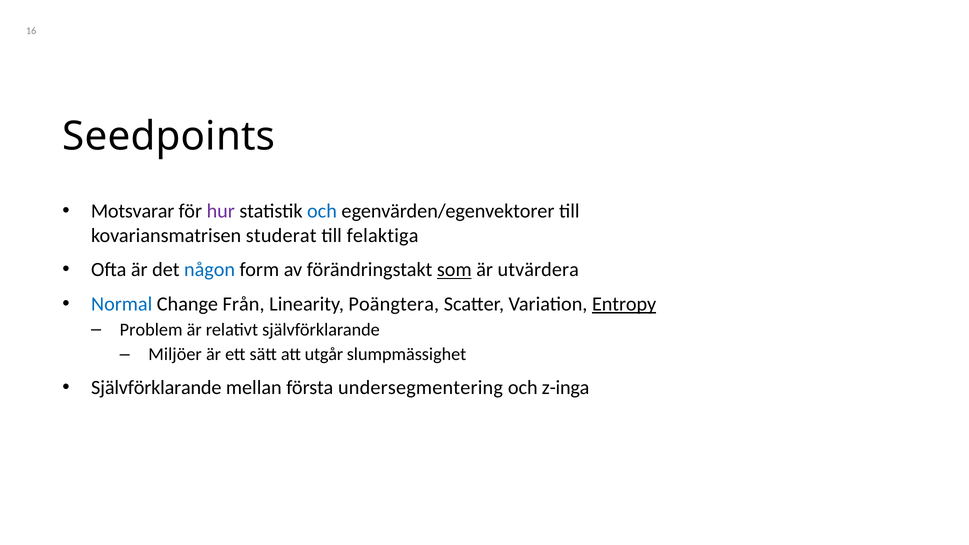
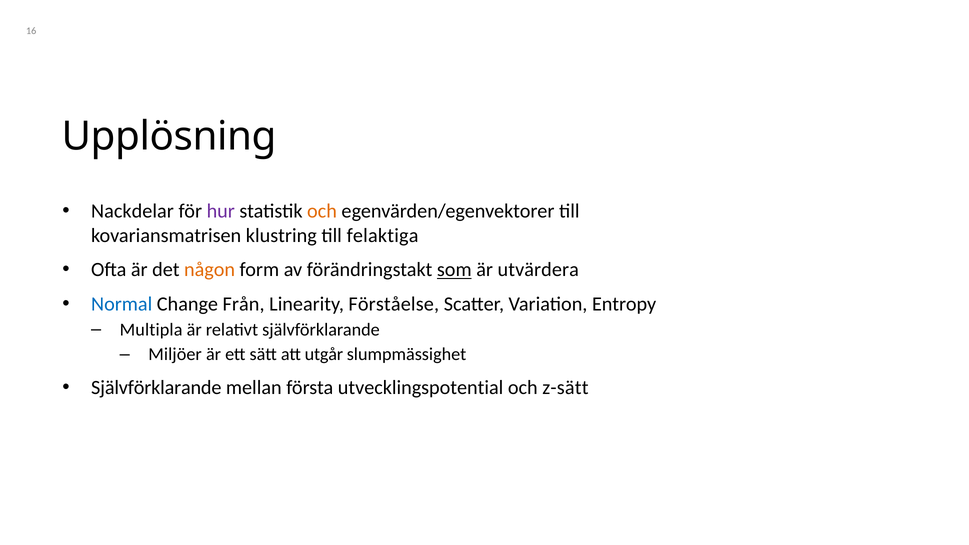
Seedpoints: Seedpoints -> Upplösning
Motsvarar: Motsvarar -> Nackdelar
och at (322, 211) colour: blue -> orange
studerat: studerat -> klustring
någon colour: blue -> orange
Poängtera: Poängtera -> Förståelse
Entropy underline: present -> none
Problem: Problem -> Multipla
undersegmentering: undersegmentering -> utvecklingspotential
z-inga: z-inga -> z-sätt
